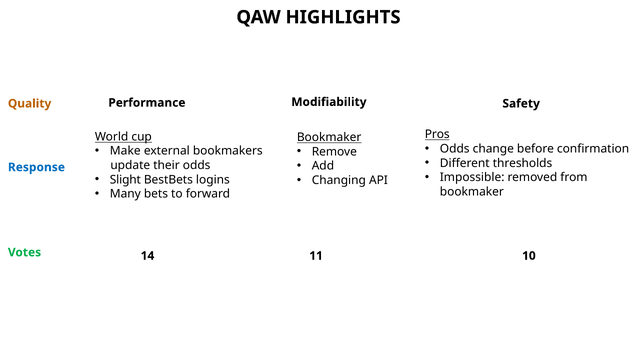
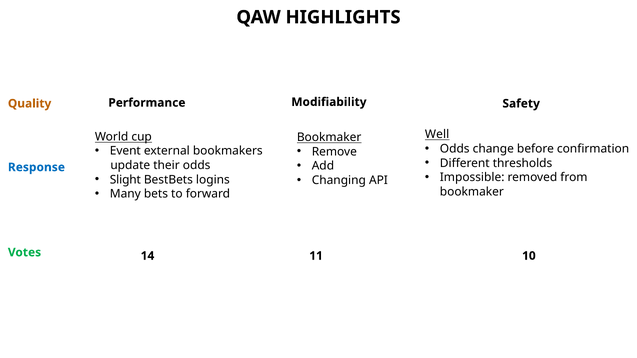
Pros: Pros -> Well
Make: Make -> Event
